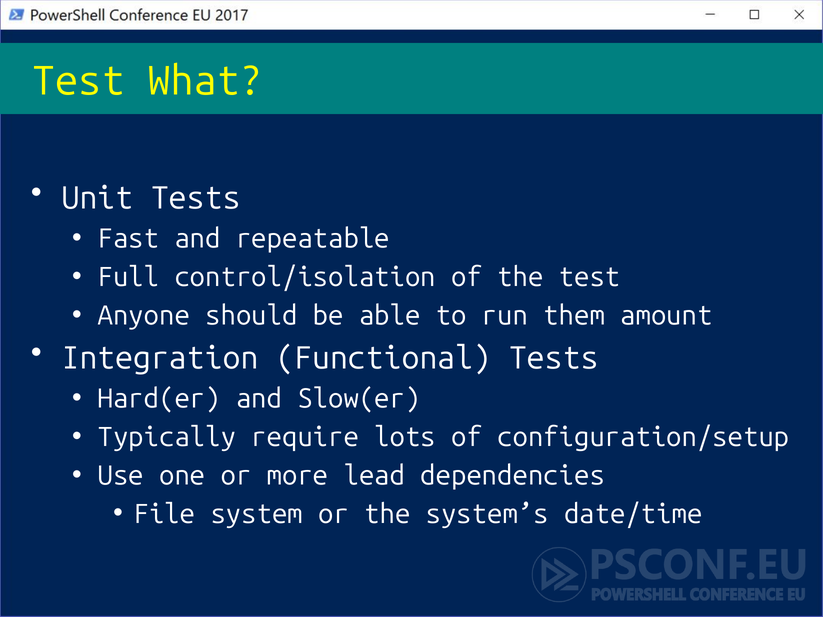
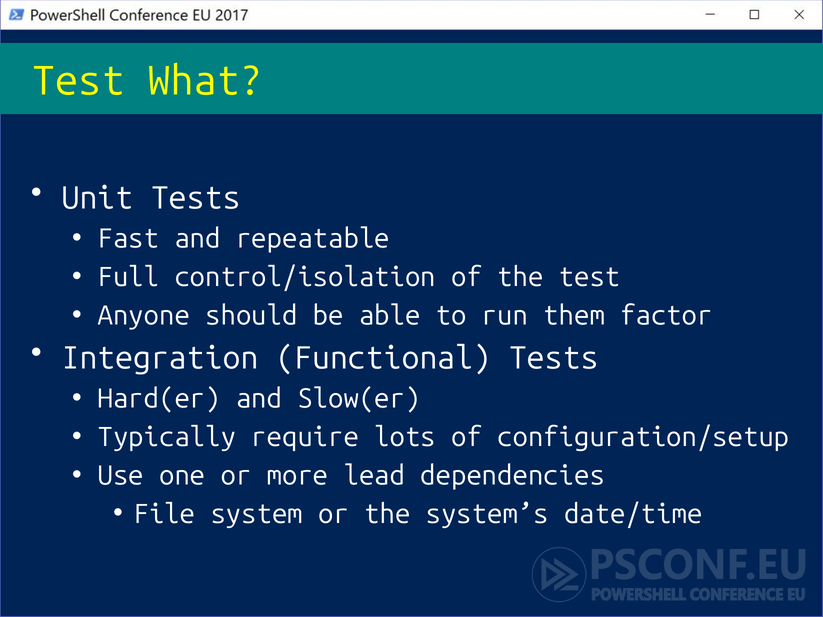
amount: amount -> factor
